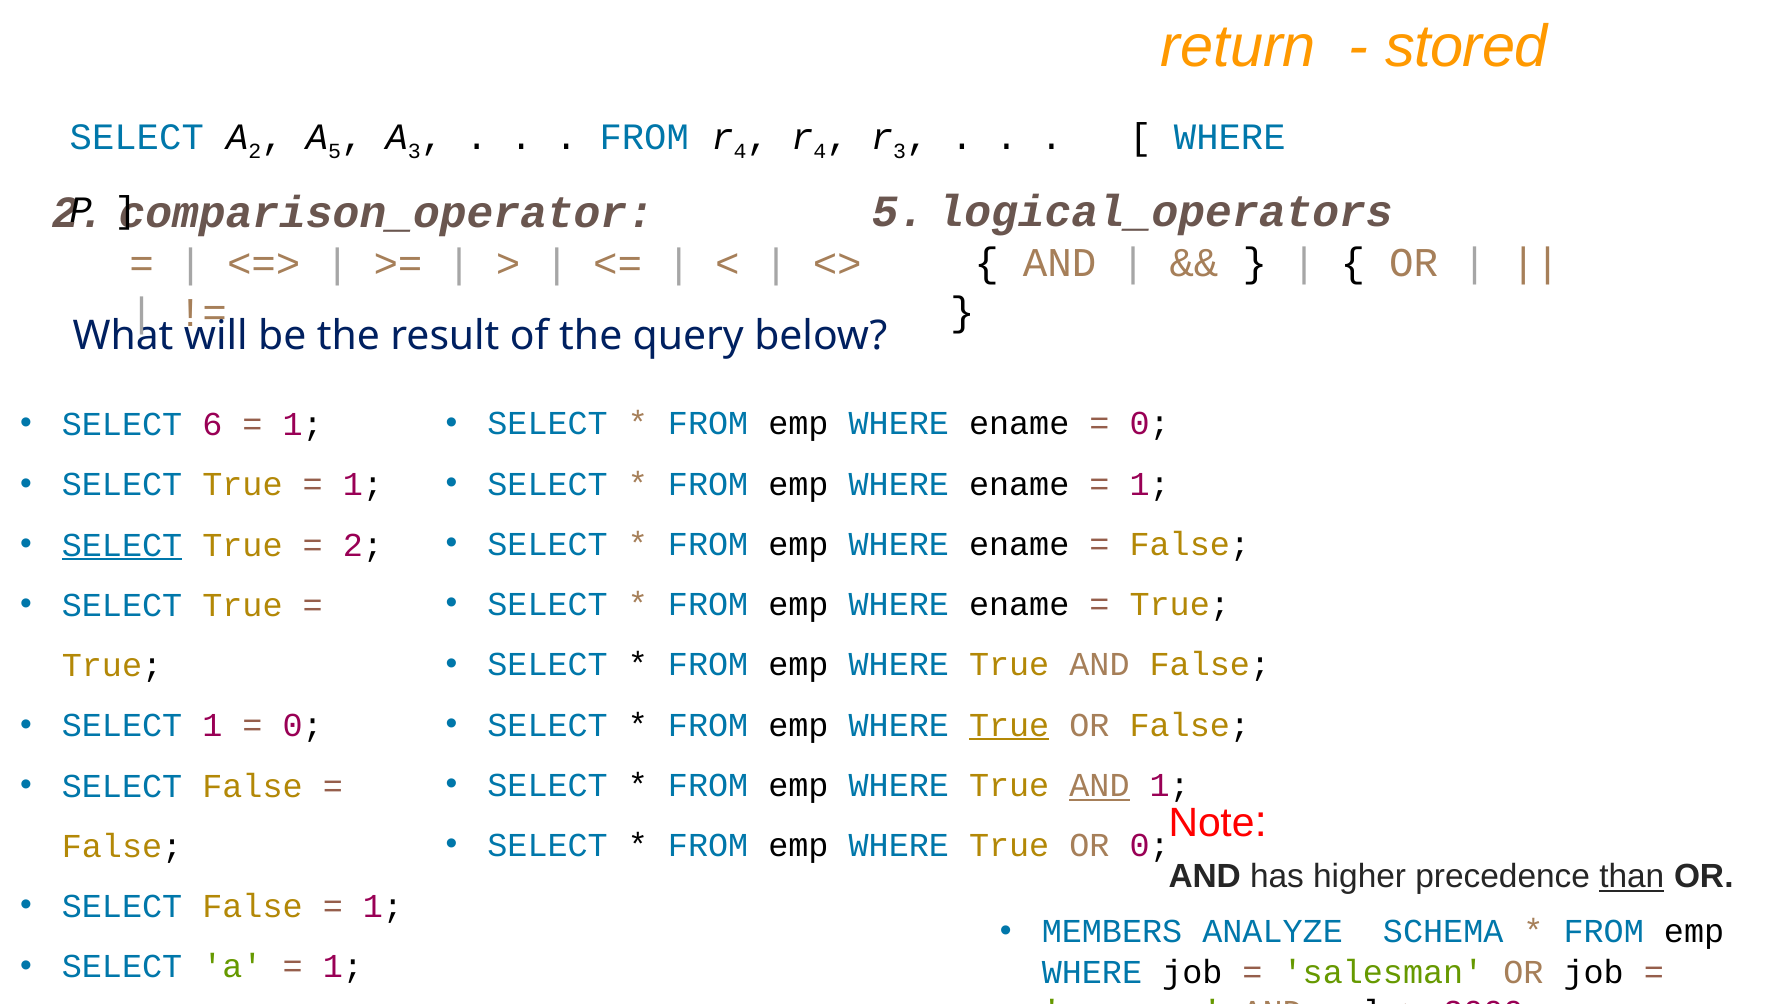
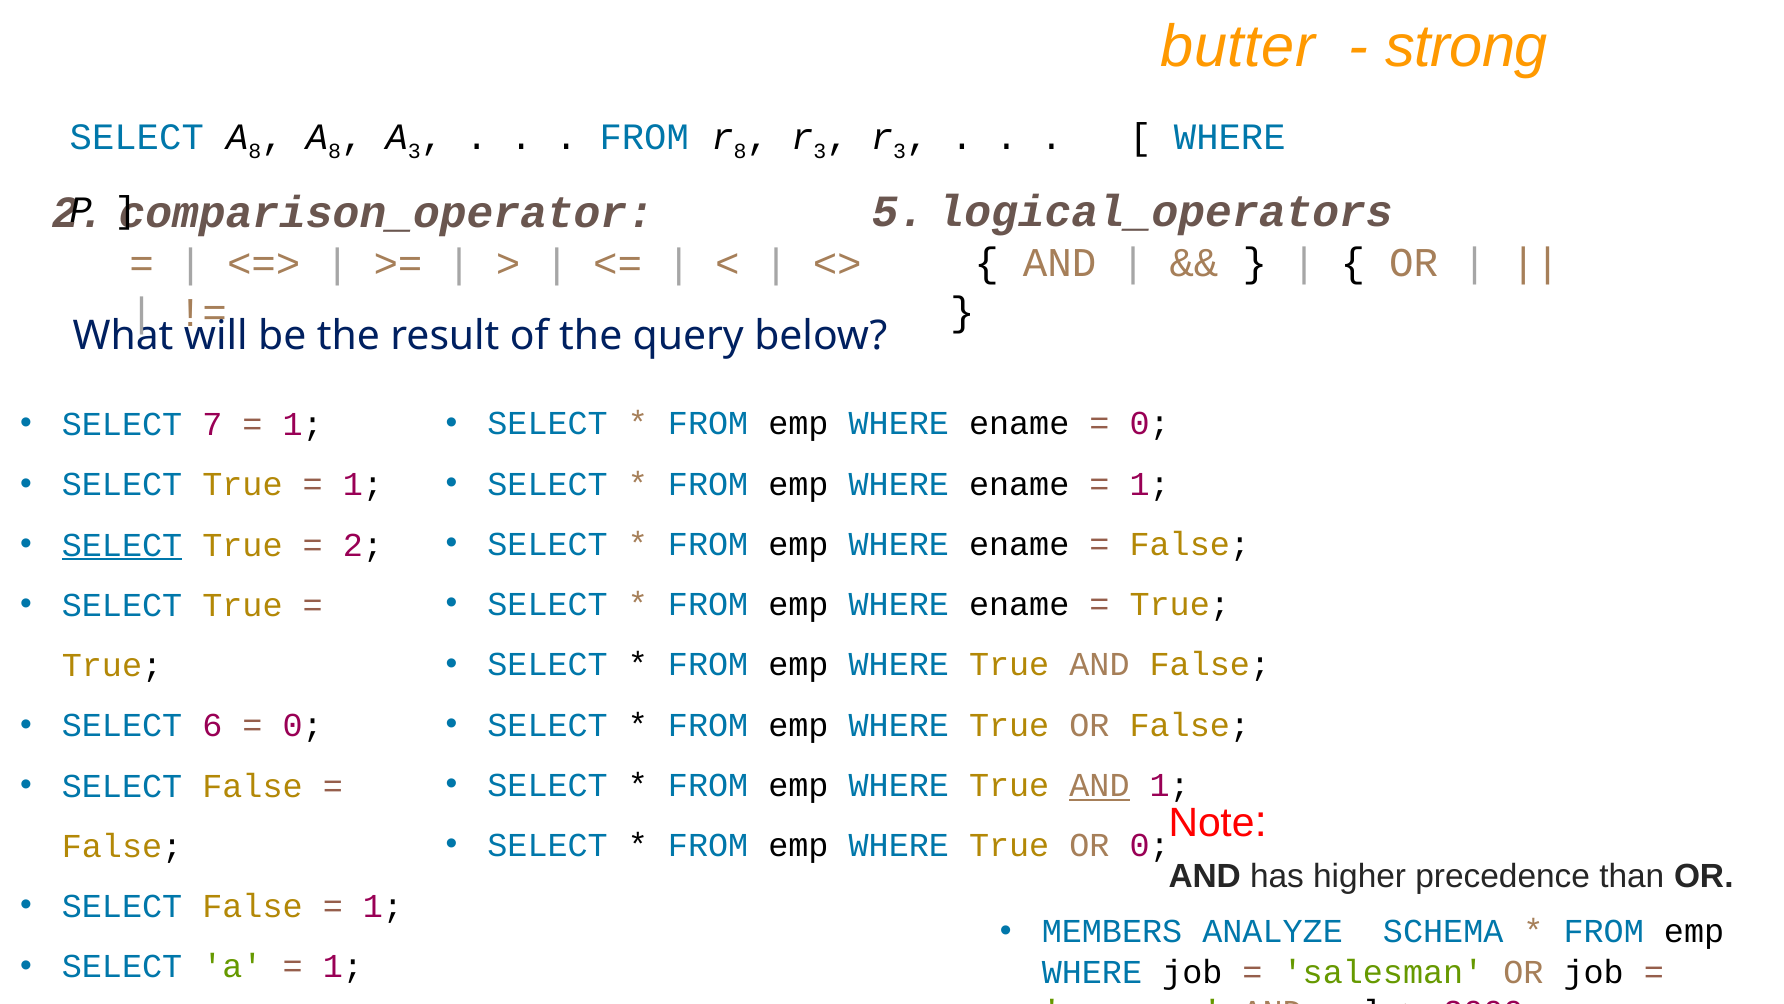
return: return -> butter
stored: stored -> strong
SELECT A 2: 2 -> 8
5 at (335, 152): 5 -> 8
4 at (740, 152): 4 -> 8
4 at (820, 152): 4 -> 3
6: 6 -> 7
True at (1009, 725) underline: present -> none
SELECT 1: 1 -> 6
than underline: present -> none
